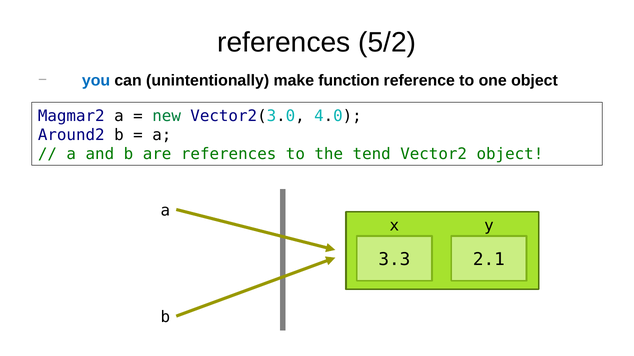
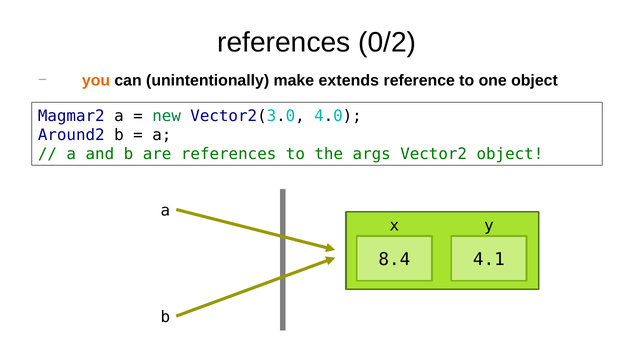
5/2: 5/2 -> 0/2
you colour: blue -> orange
function: function -> extends
tend: tend -> args
3.3: 3.3 -> 8.4
2.1: 2.1 -> 4.1
